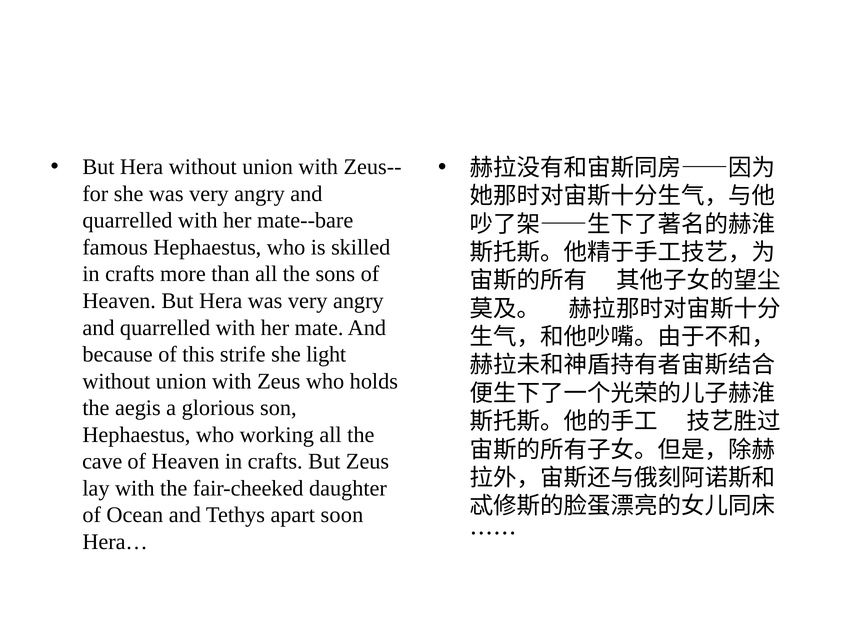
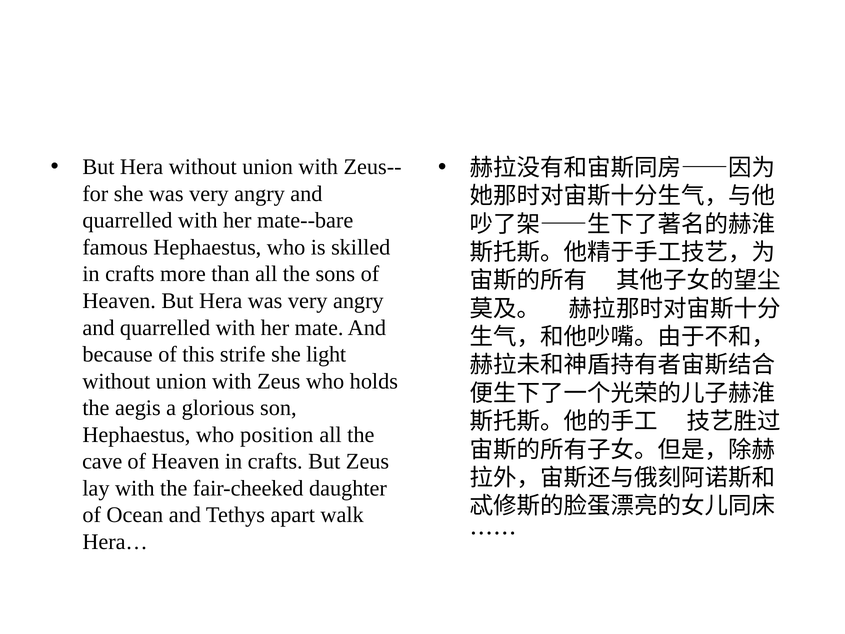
working: working -> position
soon: soon -> walk
